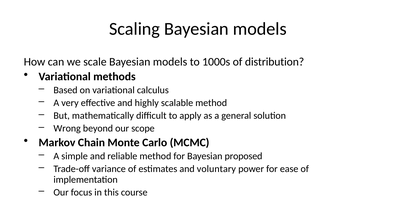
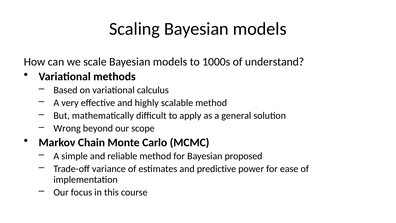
distribution: distribution -> understand
voluntary: voluntary -> predictive
